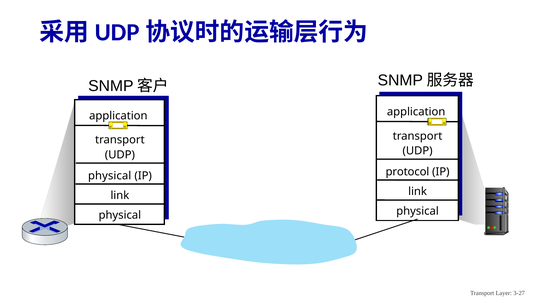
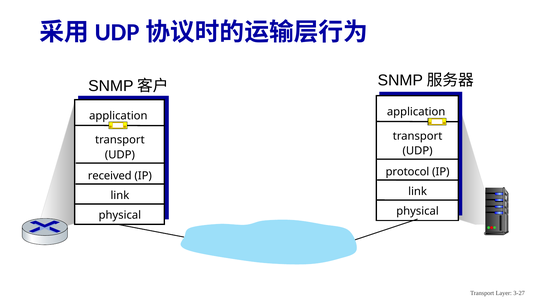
physical at (110, 176): physical -> received
